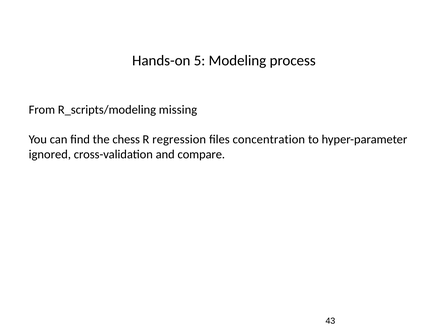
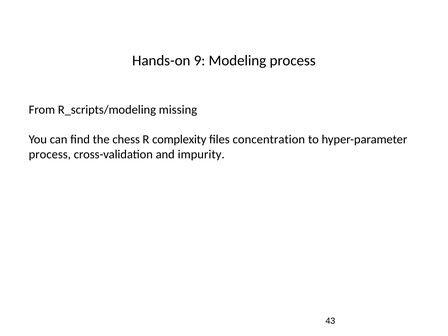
5: 5 -> 9
regression: regression -> complexity
ignored at (50, 154): ignored -> process
compare: compare -> impurity
